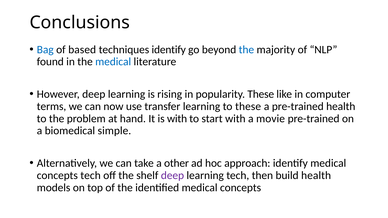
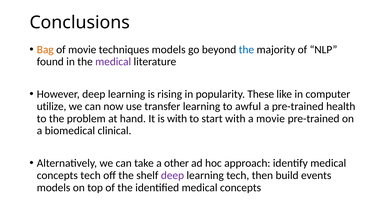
Bag colour: blue -> orange
of based: based -> movie
techniques identify: identify -> models
medical at (113, 62) colour: blue -> purple
terms: terms -> utilize
to these: these -> awful
simple: simple -> clinical
build health: health -> events
